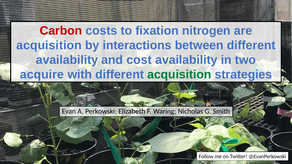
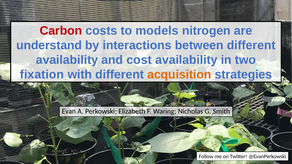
fixation: fixation -> models
acquisition at (49, 45): acquisition -> understand
acquire: acquire -> fixation
acquisition at (179, 75) colour: green -> orange
